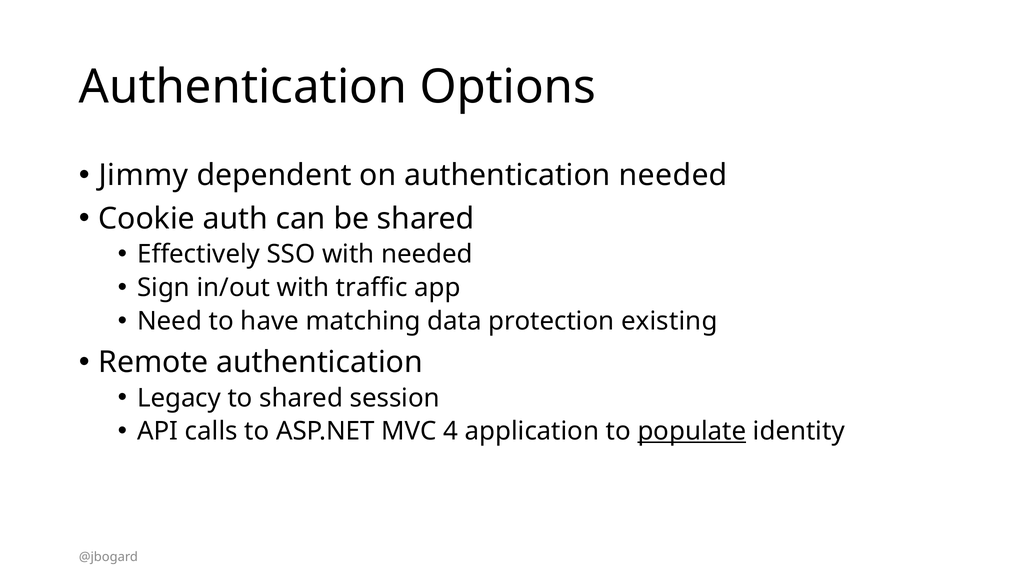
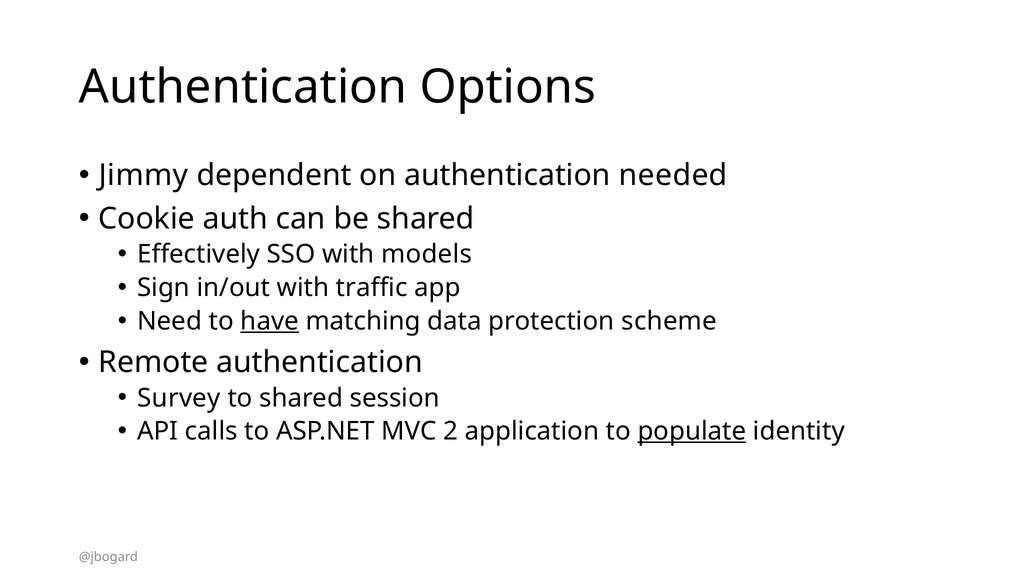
with needed: needed -> models
have underline: none -> present
existing: existing -> scheme
Legacy: Legacy -> Survey
4: 4 -> 2
